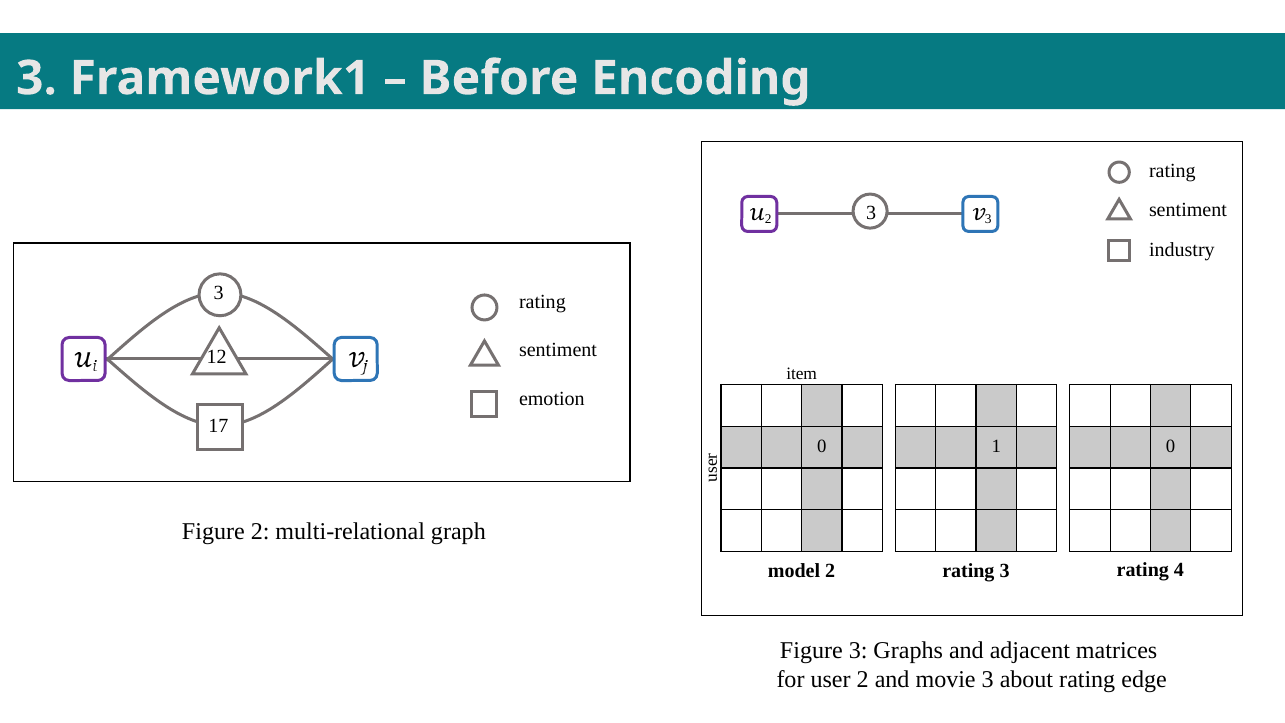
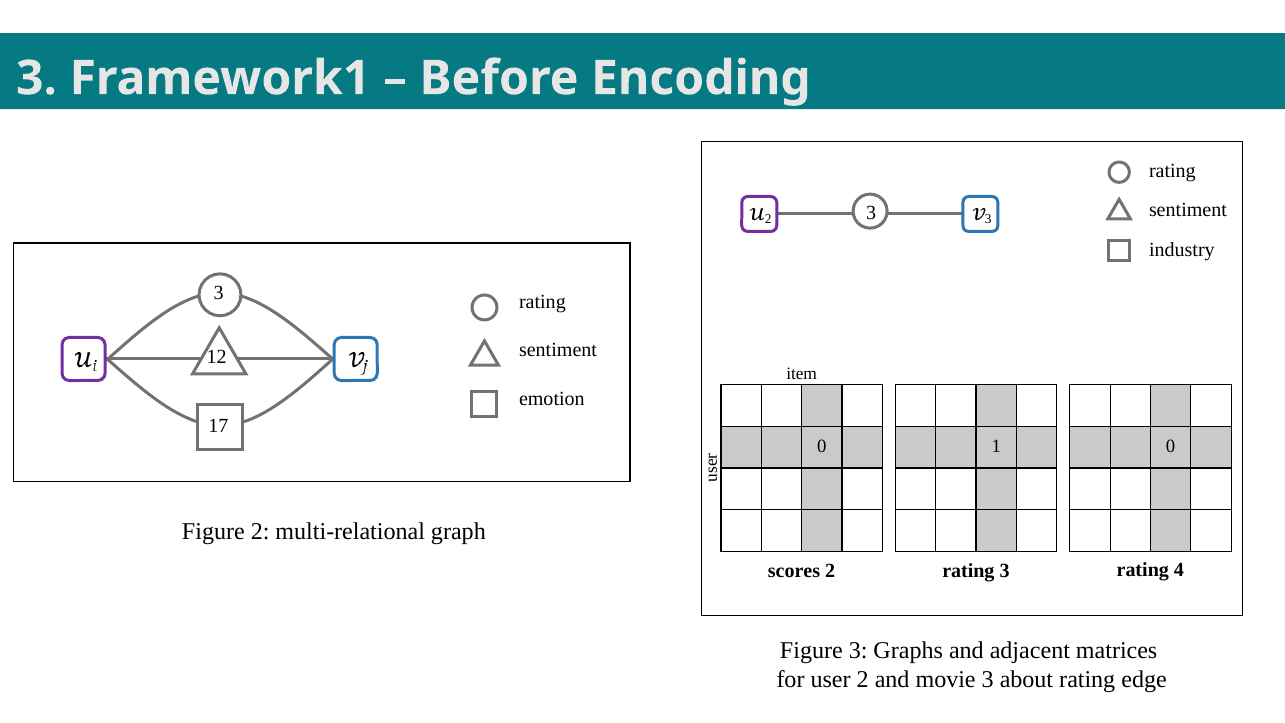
model: model -> scores
